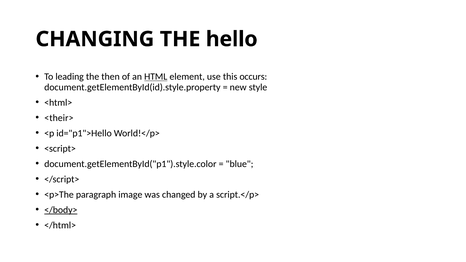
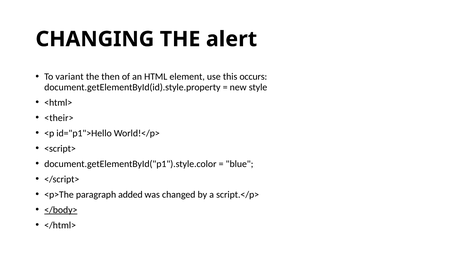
hello: hello -> alert
leading: leading -> variant
HTML underline: present -> none
image: image -> added
